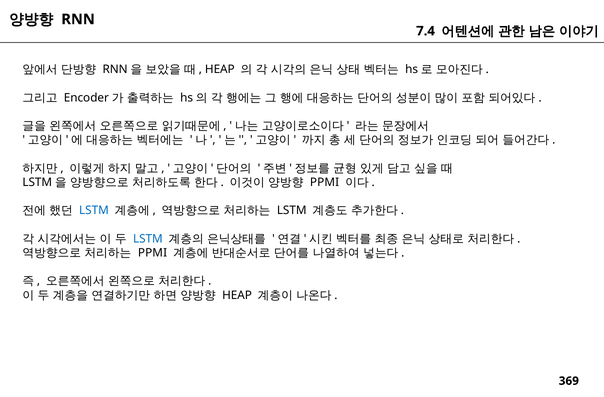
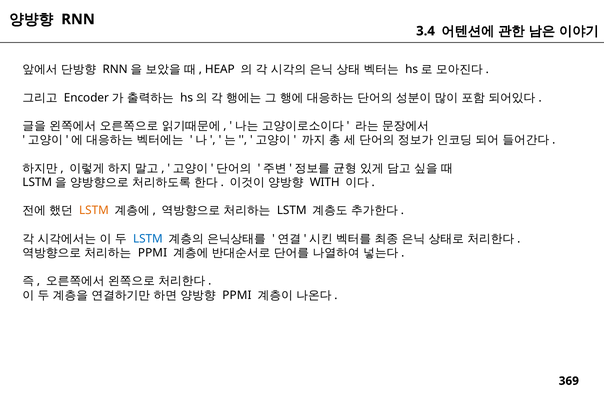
7.4: 7.4 -> 3.4
PPMI at (325, 182): PPMI -> WITH
LSTM at (94, 210) colour: blue -> orange
HEAP at (237, 295): HEAP -> PPMI
